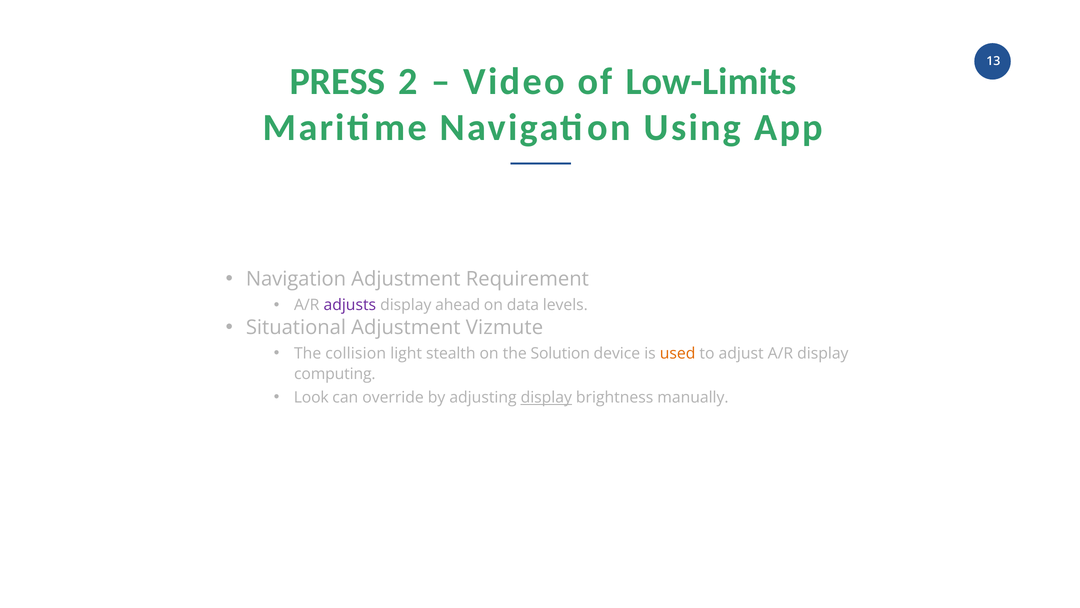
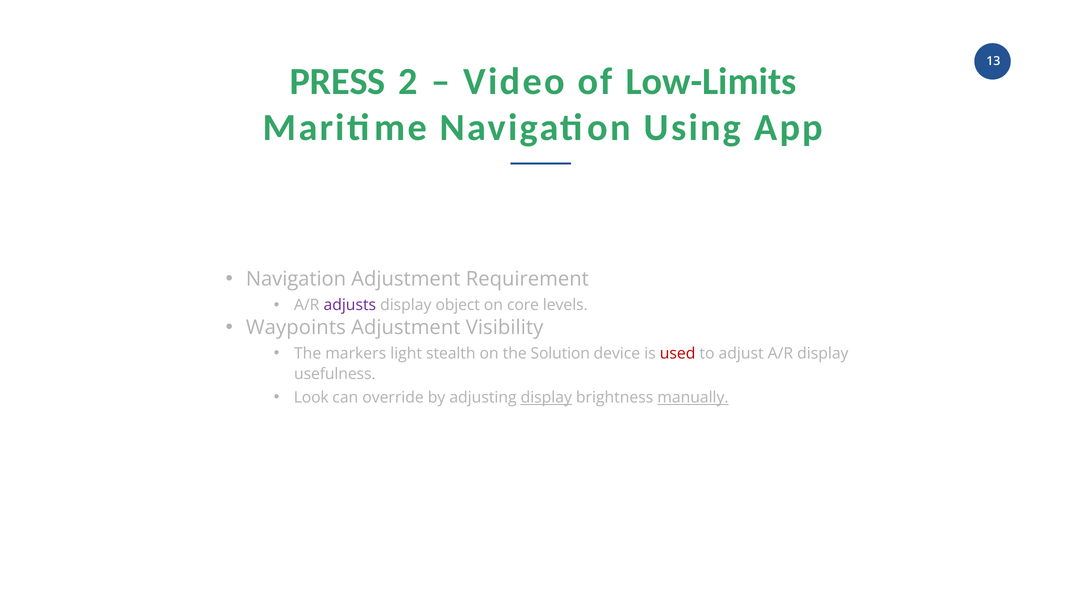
ahead: ahead -> object
data: data -> core
Situational: Situational -> Waypoints
Vizmute: Vizmute -> Visibility
collision: collision -> markers
used colour: orange -> red
computing: computing -> usefulness
manually underline: none -> present
